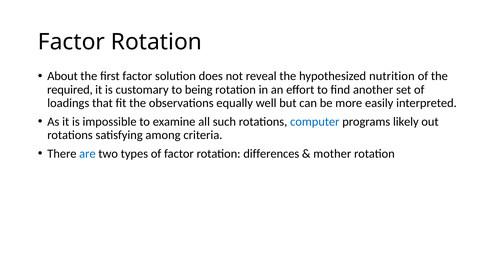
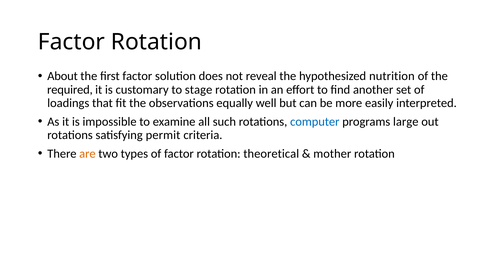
being: being -> stage
likely: likely -> large
among: among -> permit
are colour: blue -> orange
differences: differences -> theoretical
